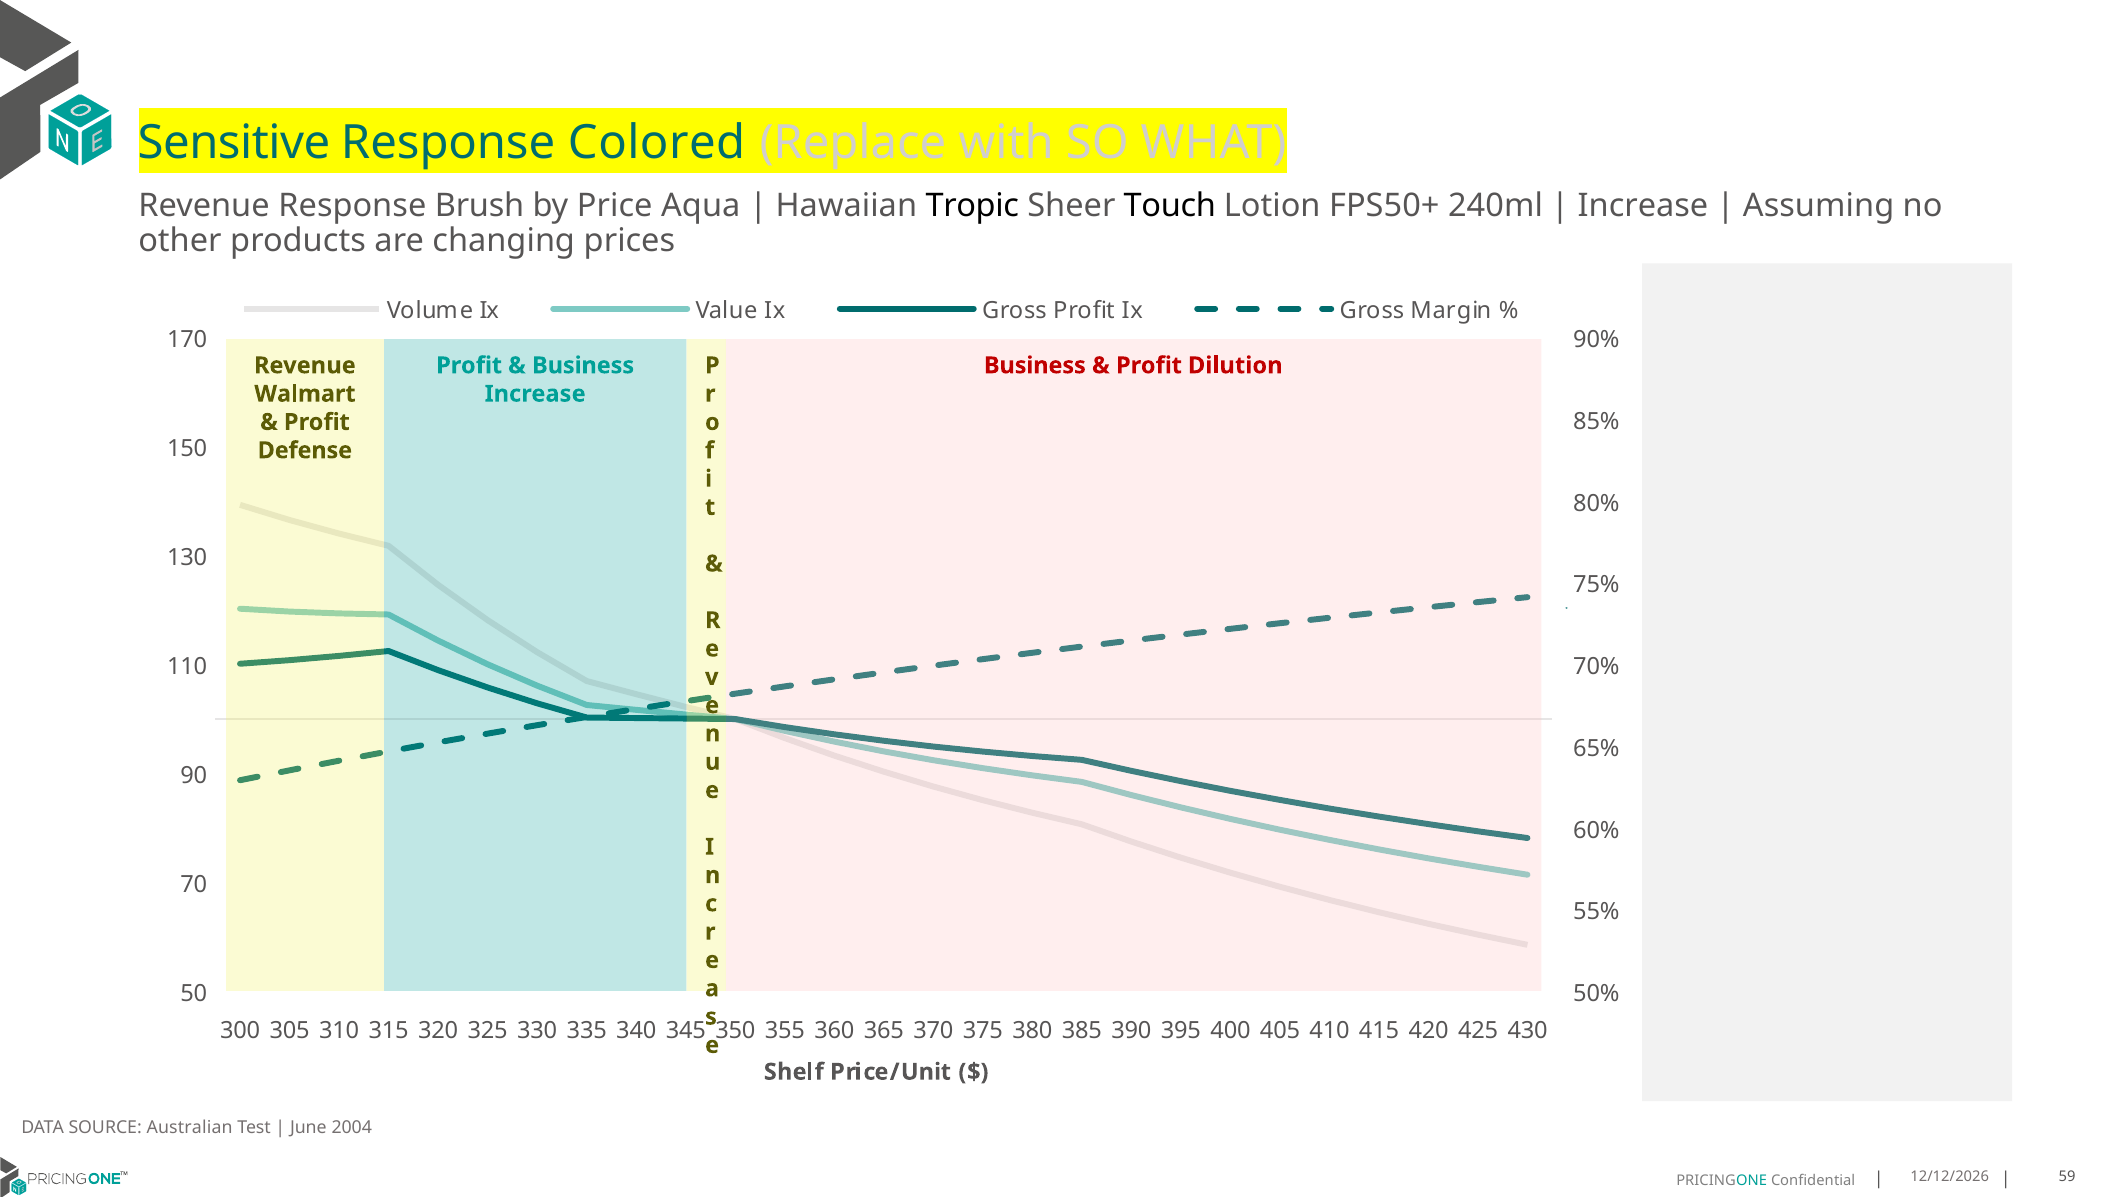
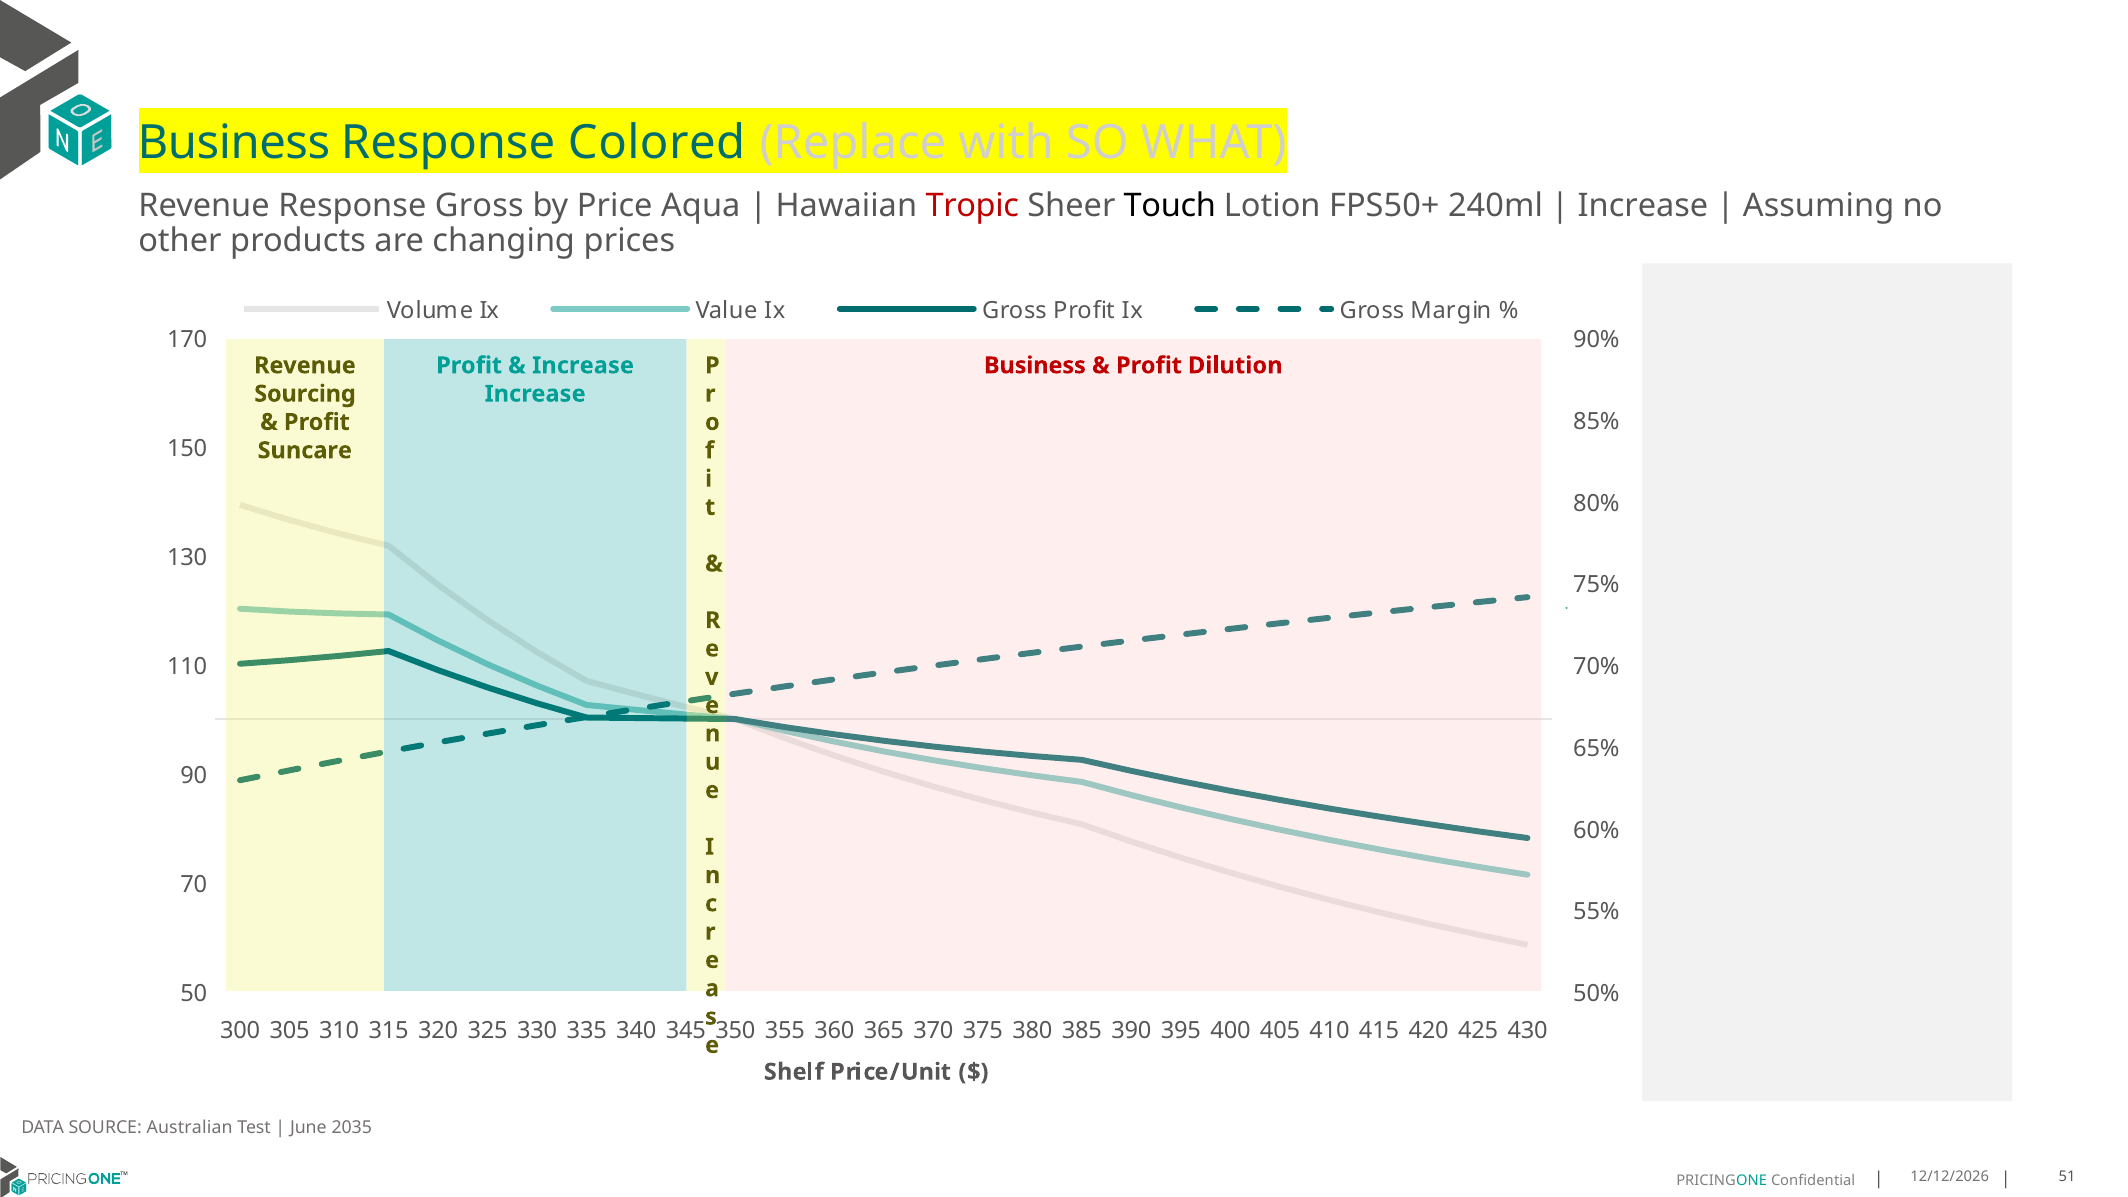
Sensitive at (234, 143): Sensitive -> Business
Response Brush: Brush -> Gross
Tropic colour: black -> red
Business at (583, 366): Business -> Increase
Walmart: Walmart -> Sourcing
Defense: Defense -> Suncare
2004: 2004 -> 2035
59: 59 -> 51
